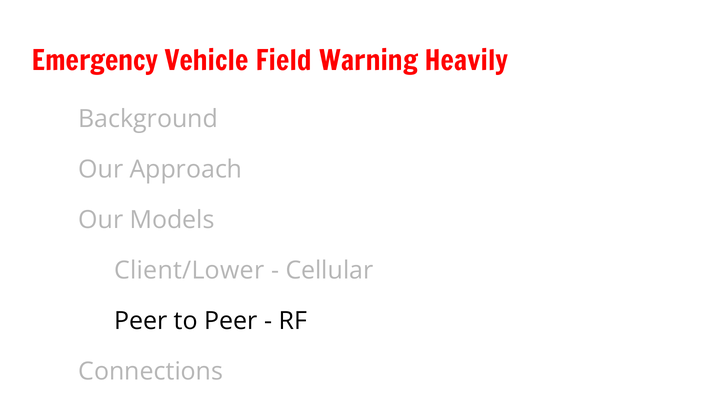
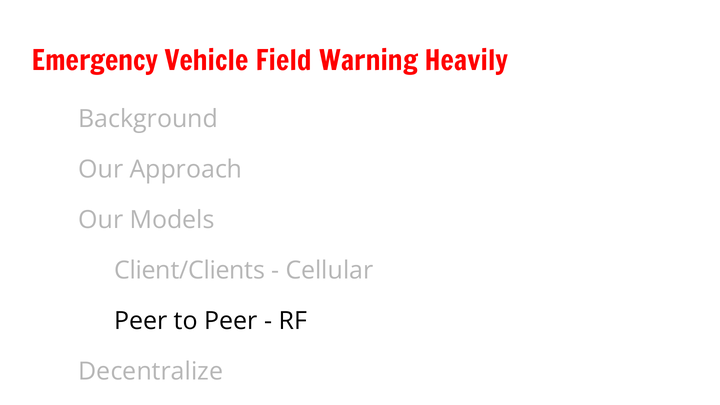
Client/Lower: Client/Lower -> Client/Clients
Connections: Connections -> Decentralize
